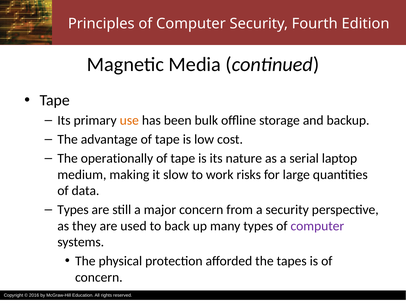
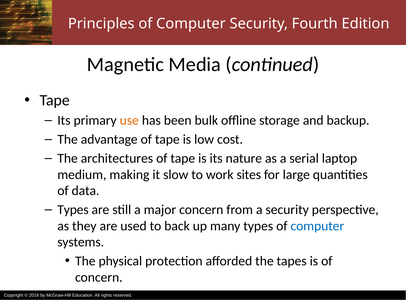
operationally: operationally -> architectures
risks: risks -> sites
computer at (317, 226) colour: purple -> blue
